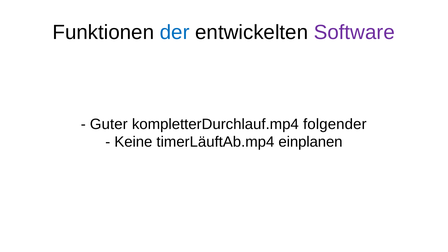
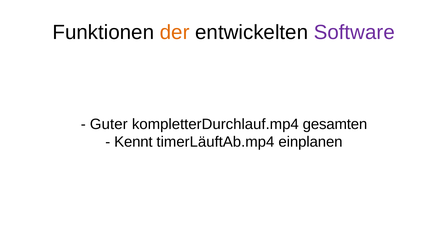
der colour: blue -> orange
folgender: folgender -> gesamten
Keine: Keine -> Kennt
